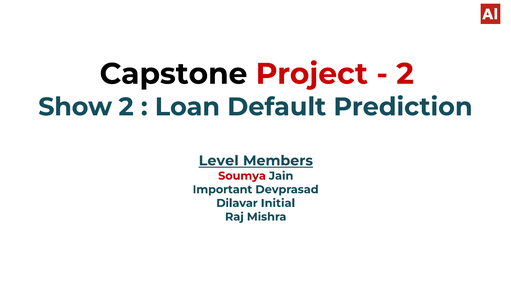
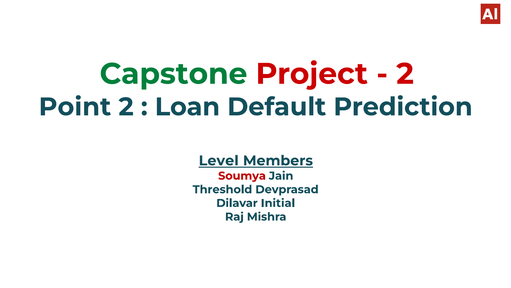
Capstone colour: black -> green
Show: Show -> Point
Important: Important -> Threshold
